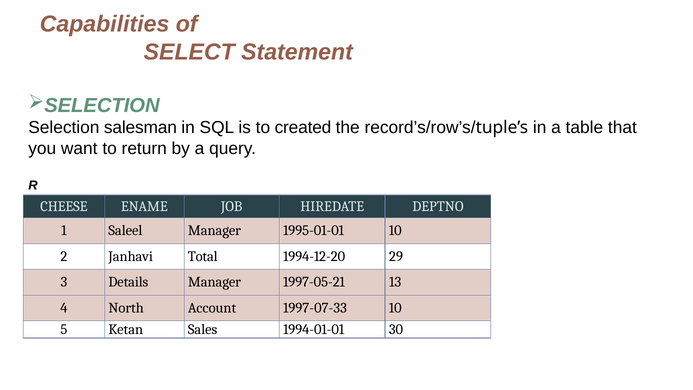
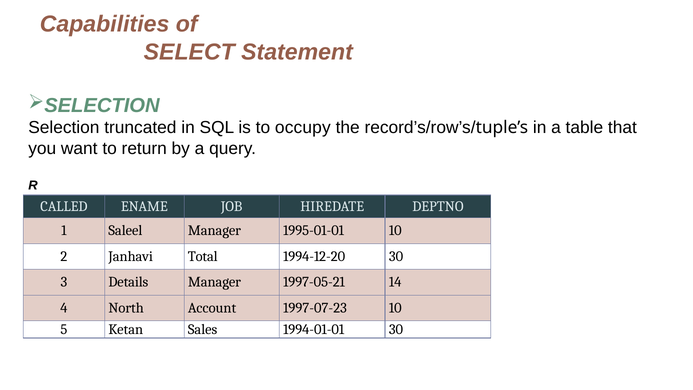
salesman: salesman -> truncated
created: created -> occupy
CHEESE: CHEESE -> CALLED
1994-12-20 29: 29 -> 30
13: 13 -> 14
1997-07-33: 1997-07-33 -> 1997-07-23
